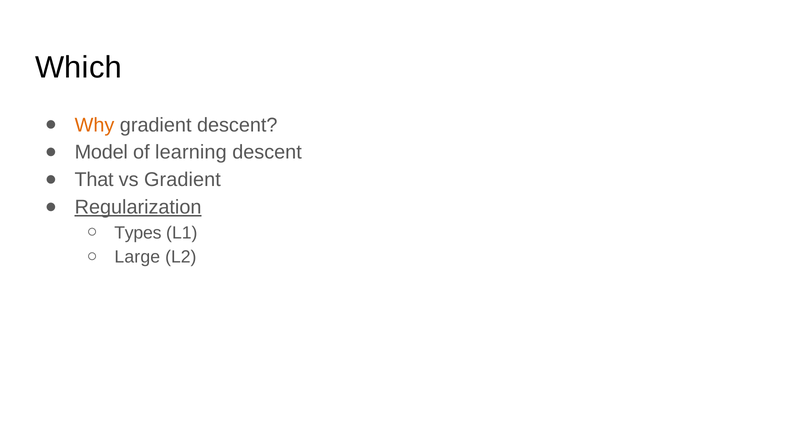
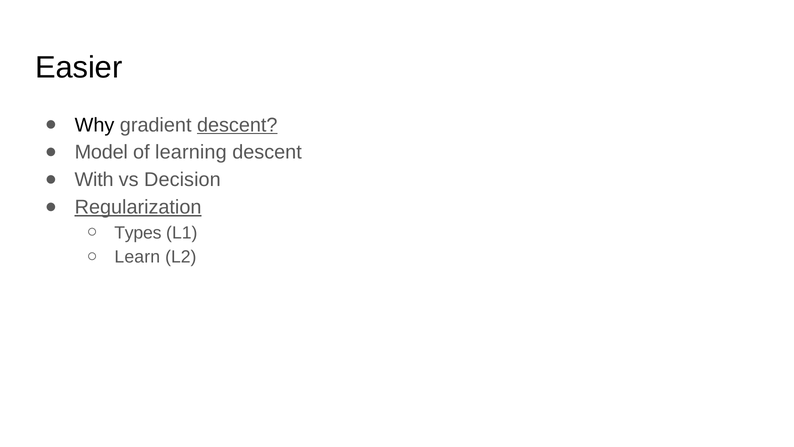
Which: Which -> Easier
Why colour: orange -> black
descent at (237, 125) underline: none -> present
That: That -> With
vs Gradient: Gradient -> Decision
Large: Large -> Learn
